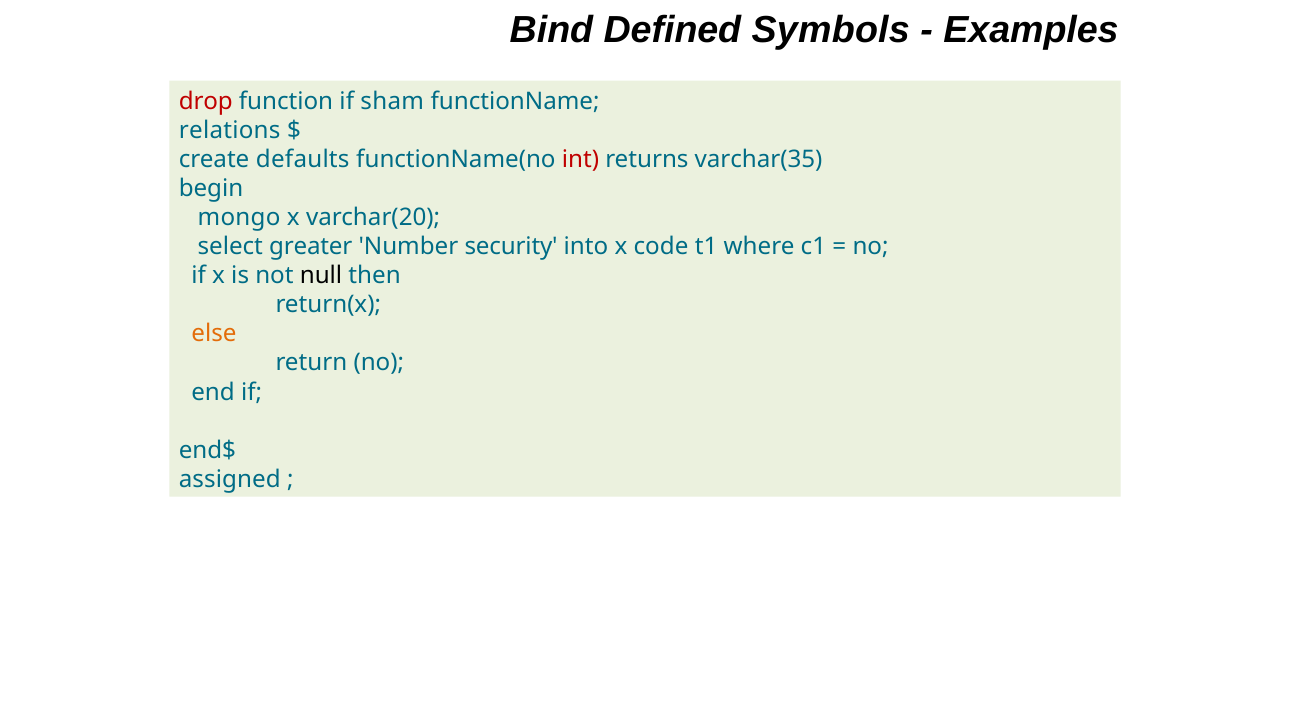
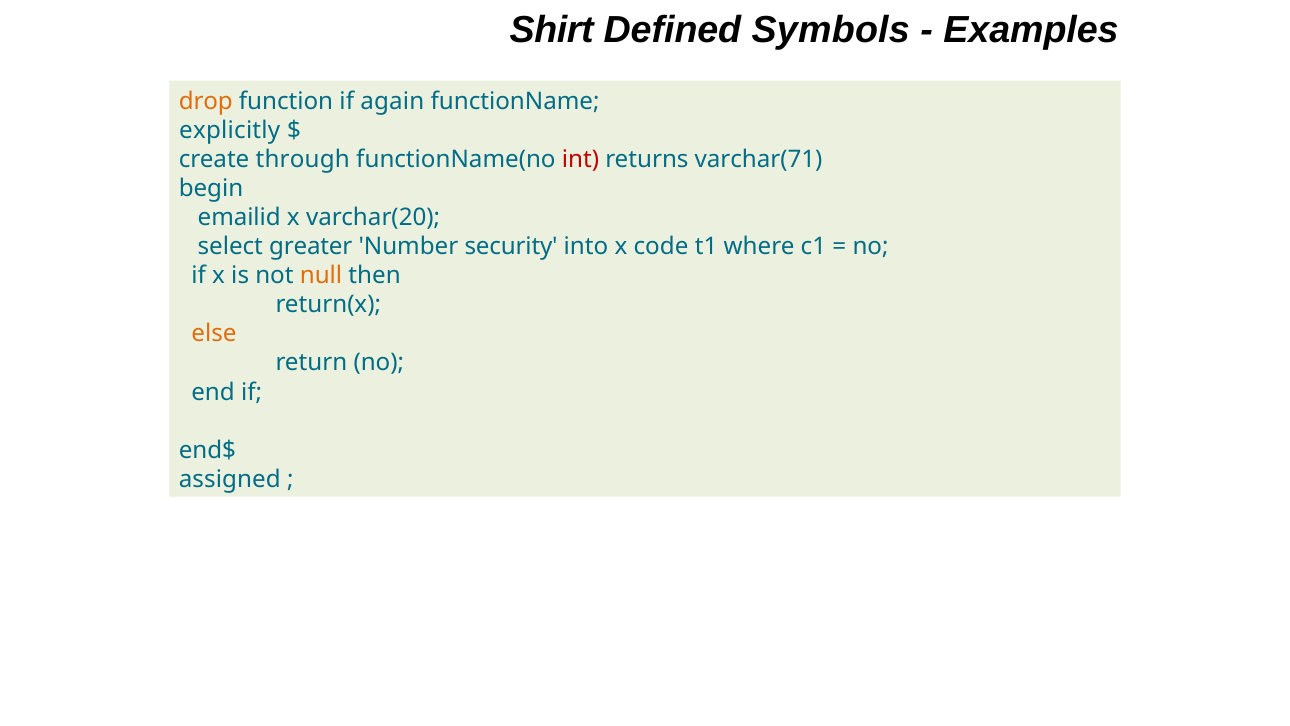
Bind: Bind -> Shirt
drop colour: red -> orange
sham: sham -> again
relations: relations -> explicitly
defaults: defaults -> through
varchar(35: varchar(35 -> varchar(71
mongo: mongo -> emailid
null colour: black -> orange
